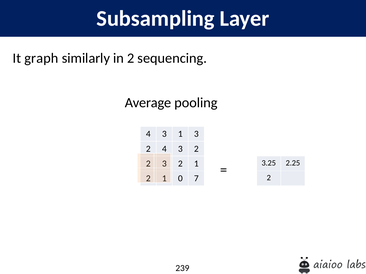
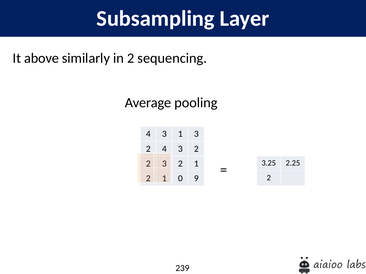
graph: graph -> above
7: 7 -> 9
